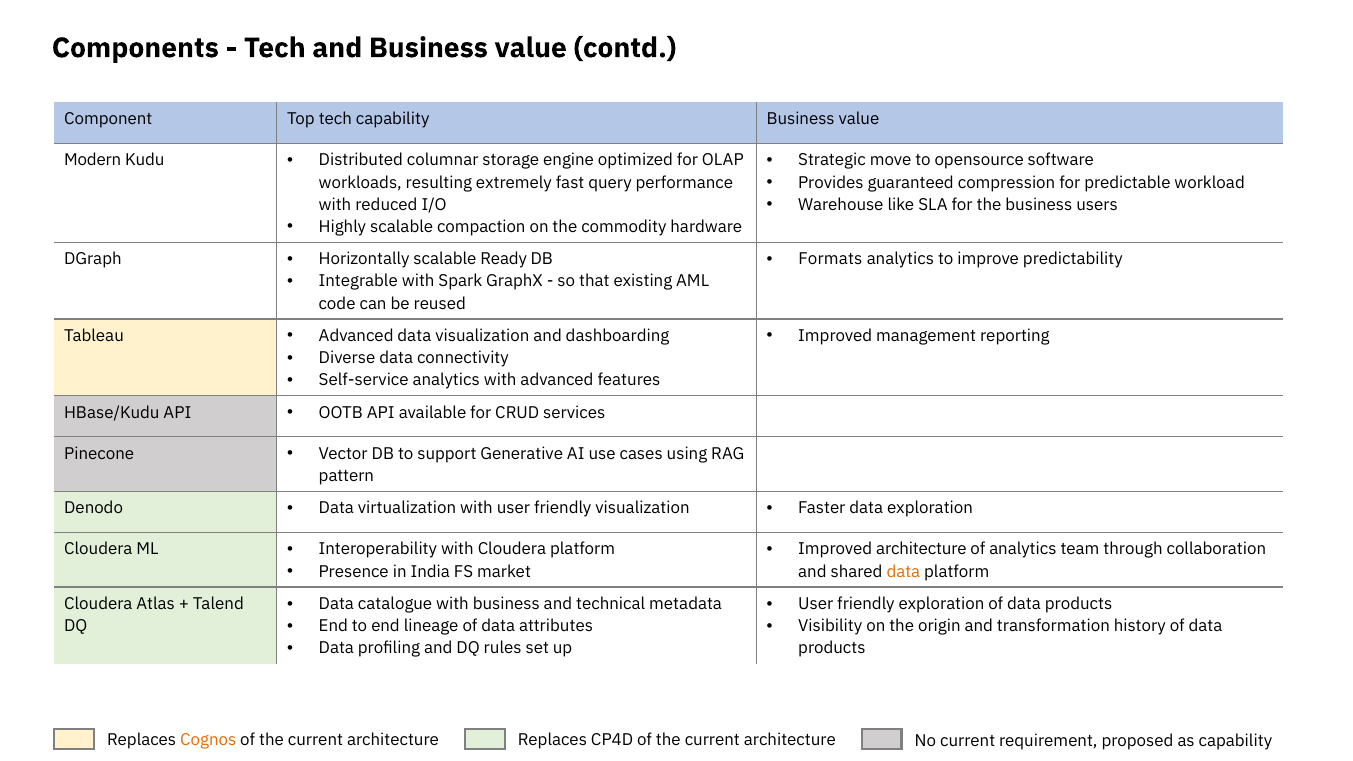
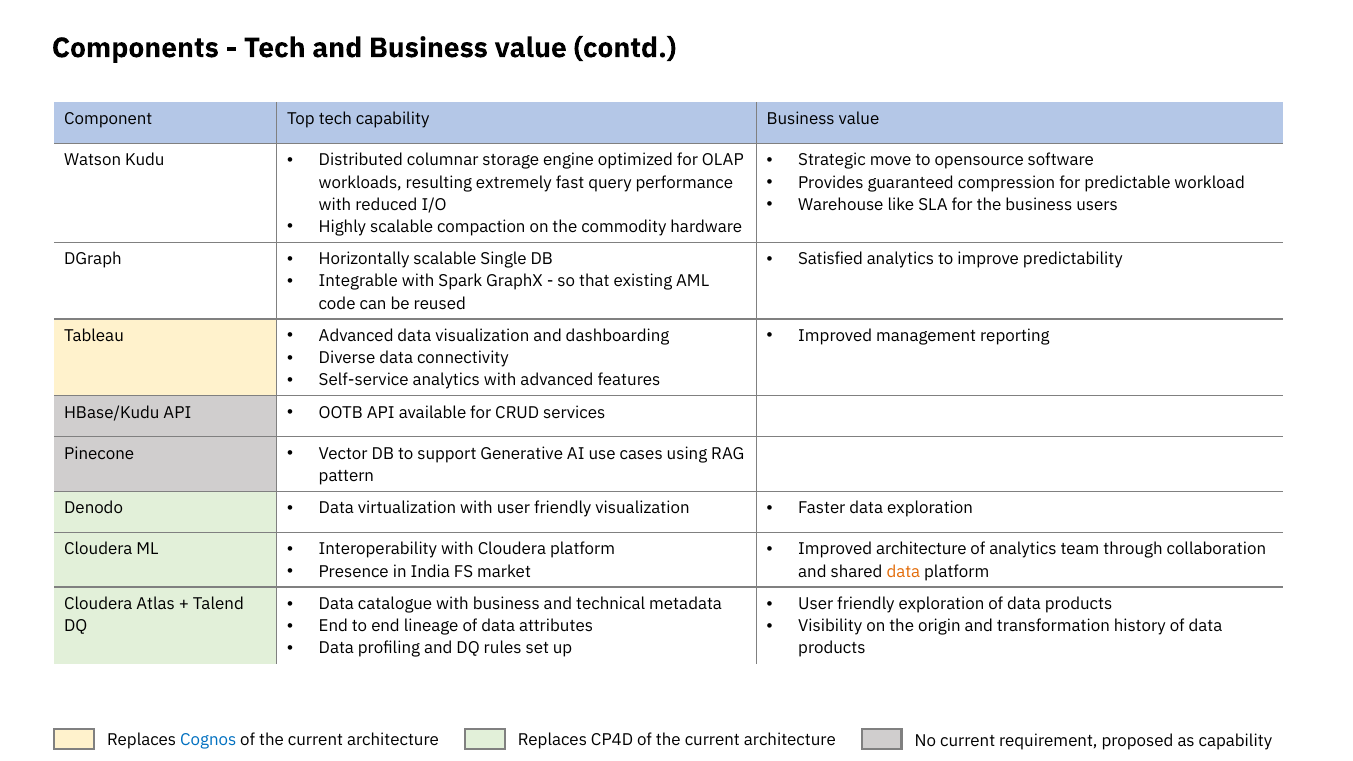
Modern: Modern -> Watson
Formats: Formats -> Satisfied
Ready: Ready -> Single
Cognos colour: orange -> blue
